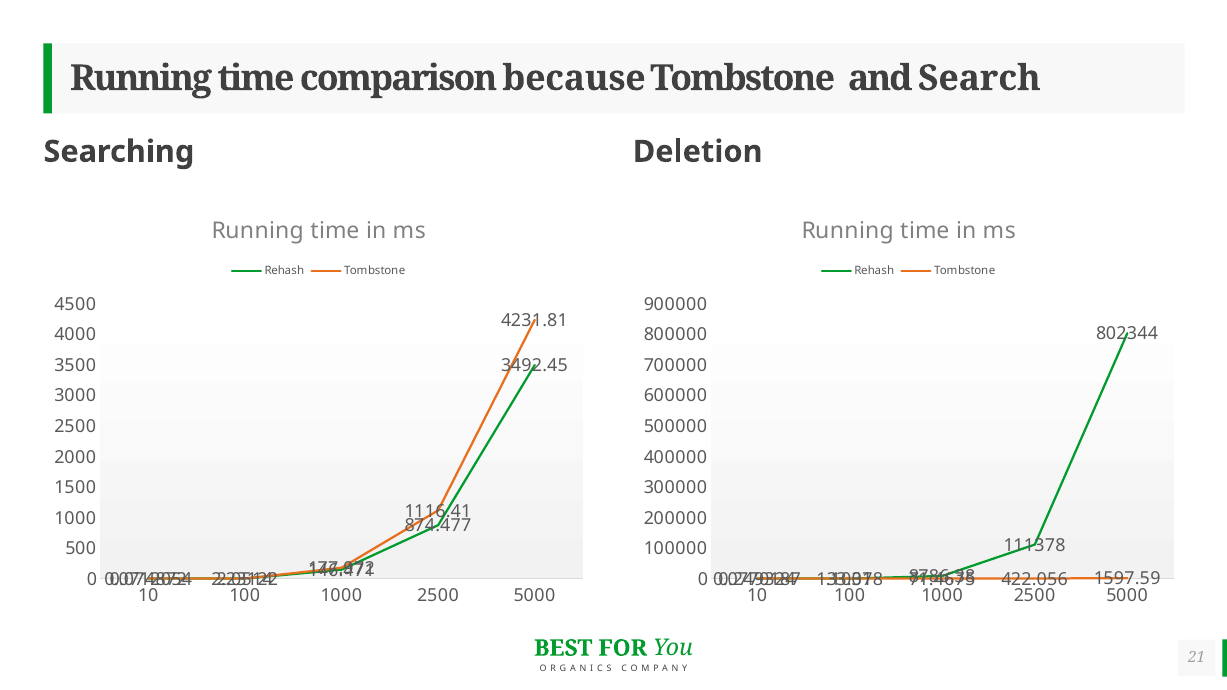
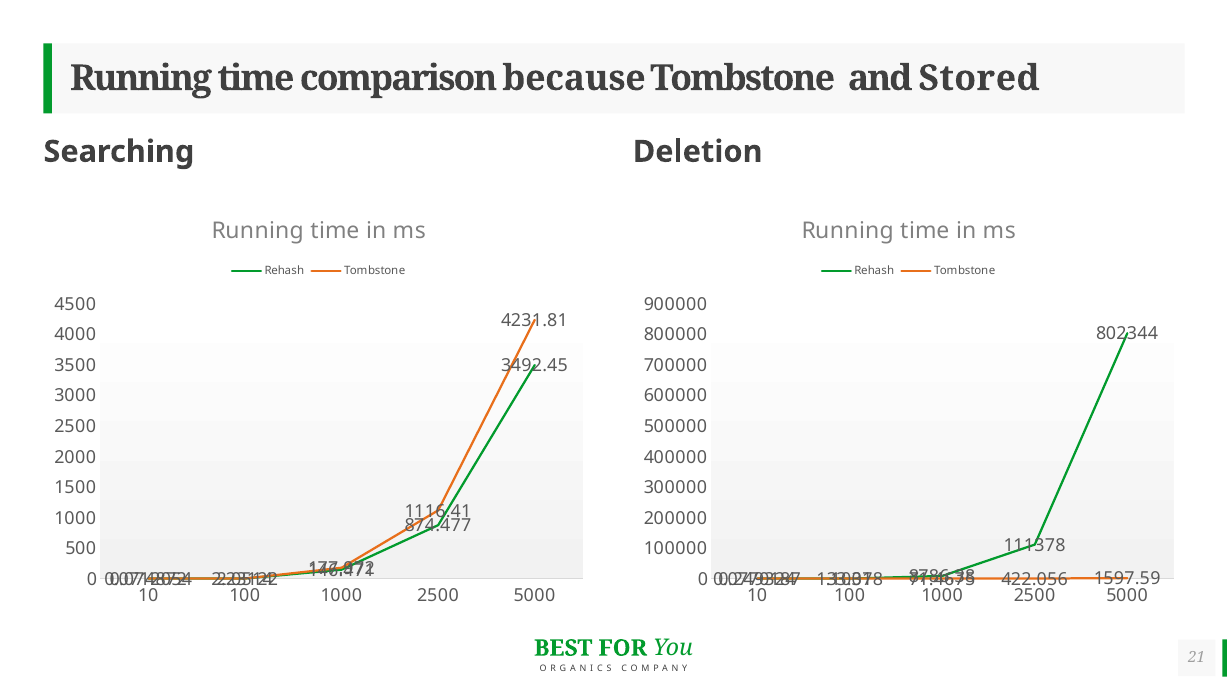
Search: Search -> Stored
